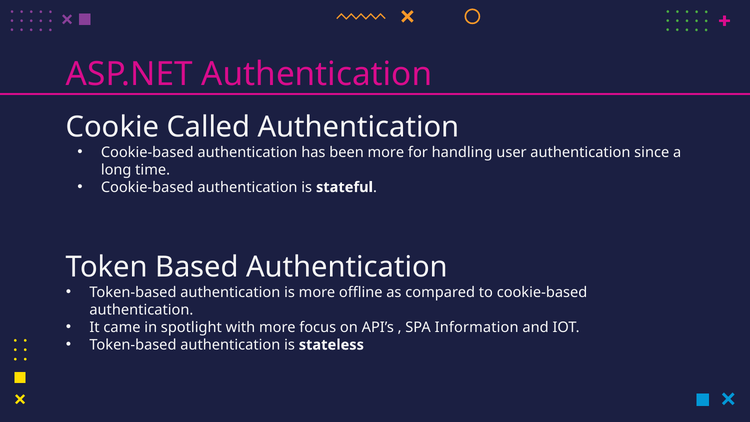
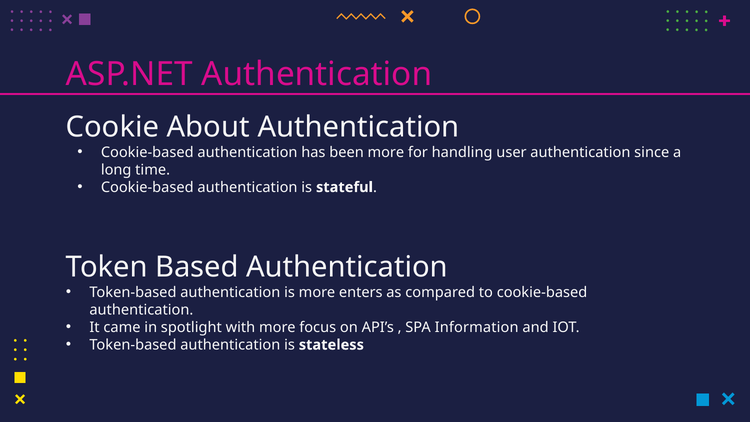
Called: Called -> About
offline: offline -> enters
